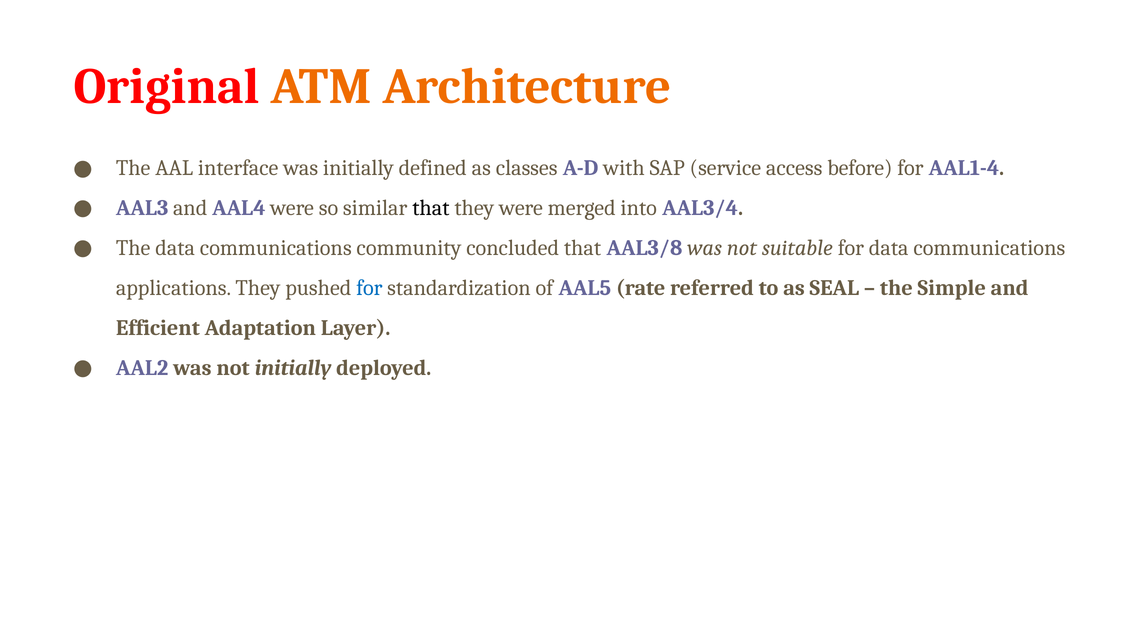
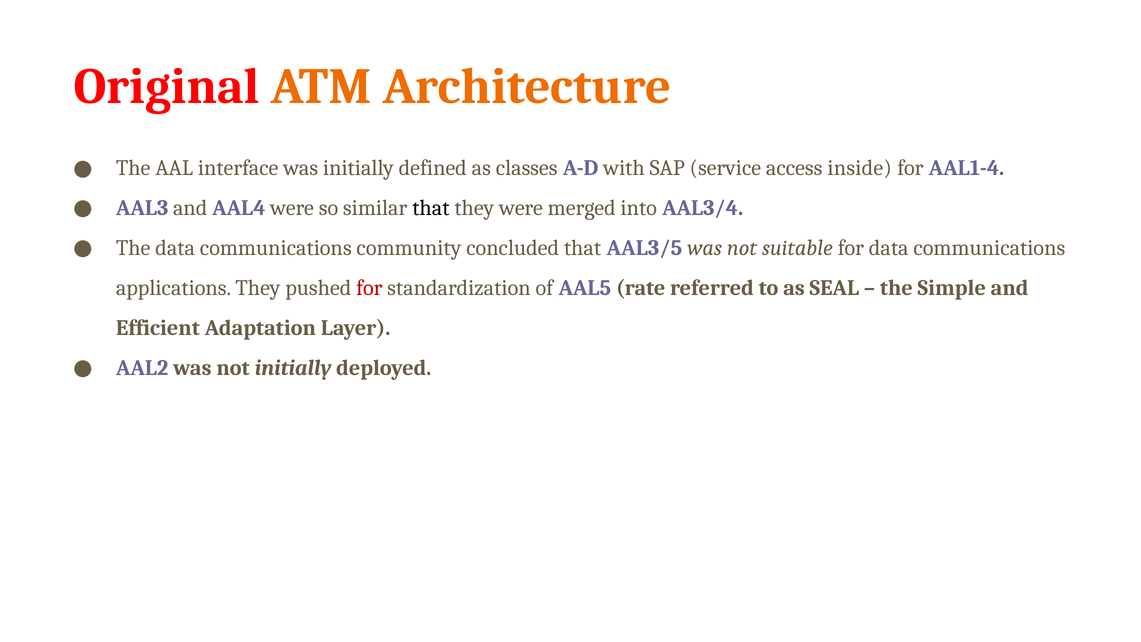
before: before -> inside
AAL3/8: AAL3/8 -> AAL3/5
for at (369, 288) colour: blue -> red
